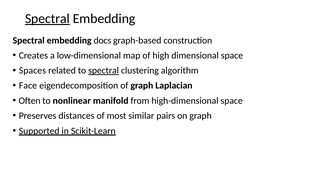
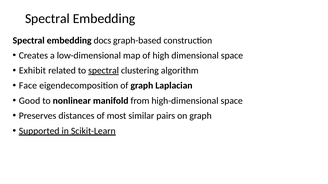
Spectral at (47, 19) underline: present -> none
Spaces: Spaces -> Exhibit
Often: Often -> Good
